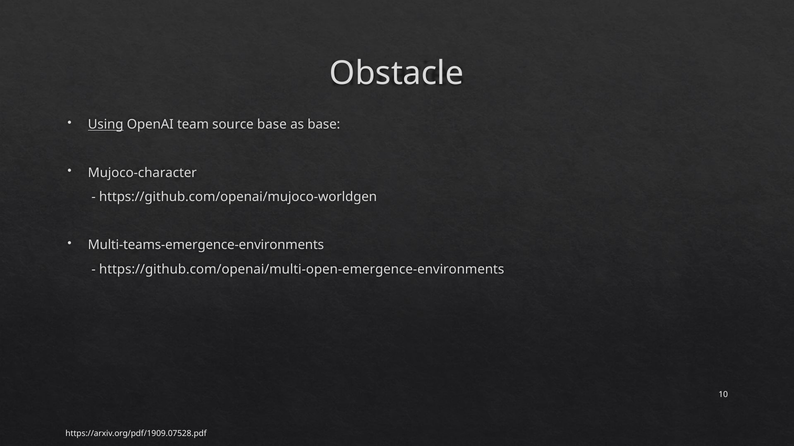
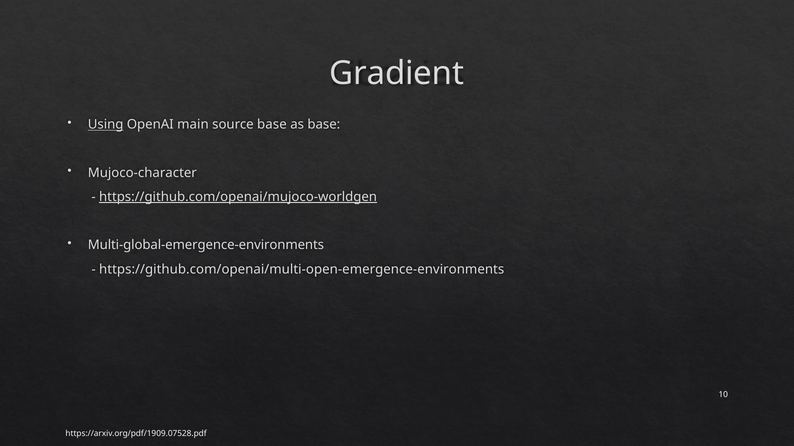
Obstacle: Obstacle -> Gradient
team: team -> main
https://github.com/openai/mujoco-worldgen underline: none -> present
Multi-teams-emergence-environments: Multi-teams-emergence-environments -> Multi-global-emergence-environments
